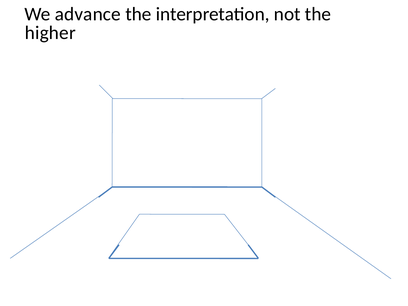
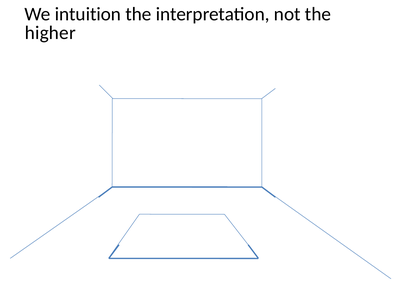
advance: advance -> intuition
